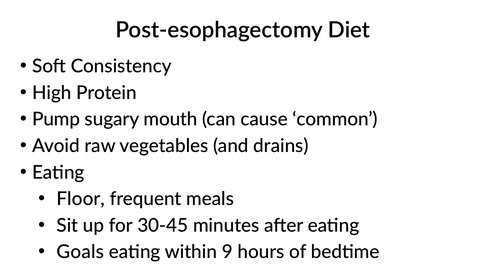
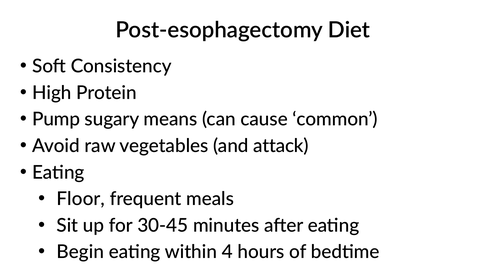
mouth: mouth -> means
drains: drains -> attack
Goals: Goals -> Begin
9: 9 -> 4
